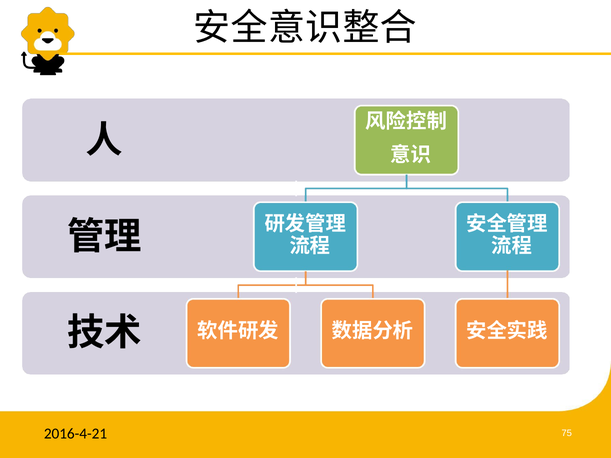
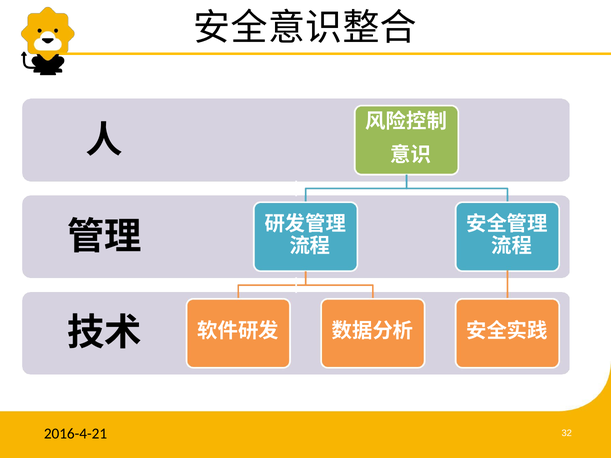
75: 75 -> 32
